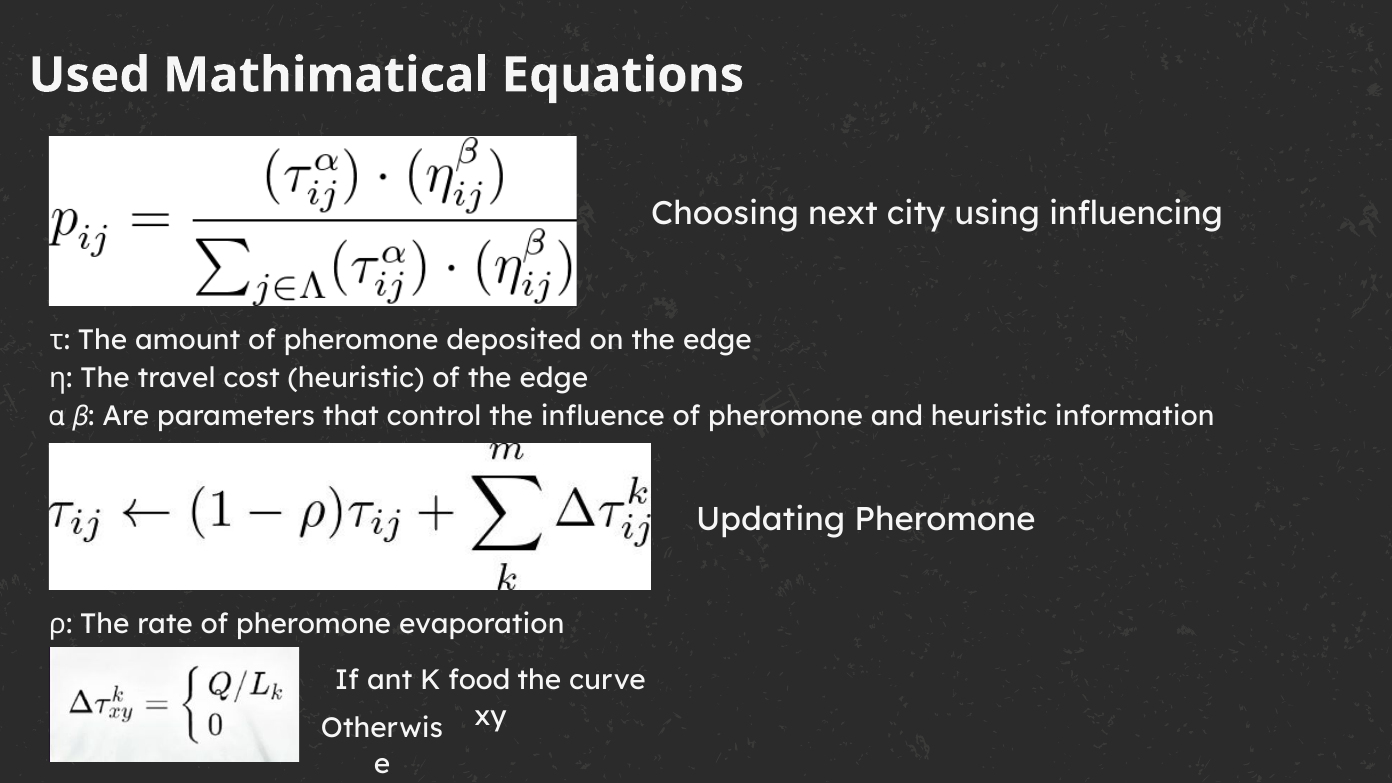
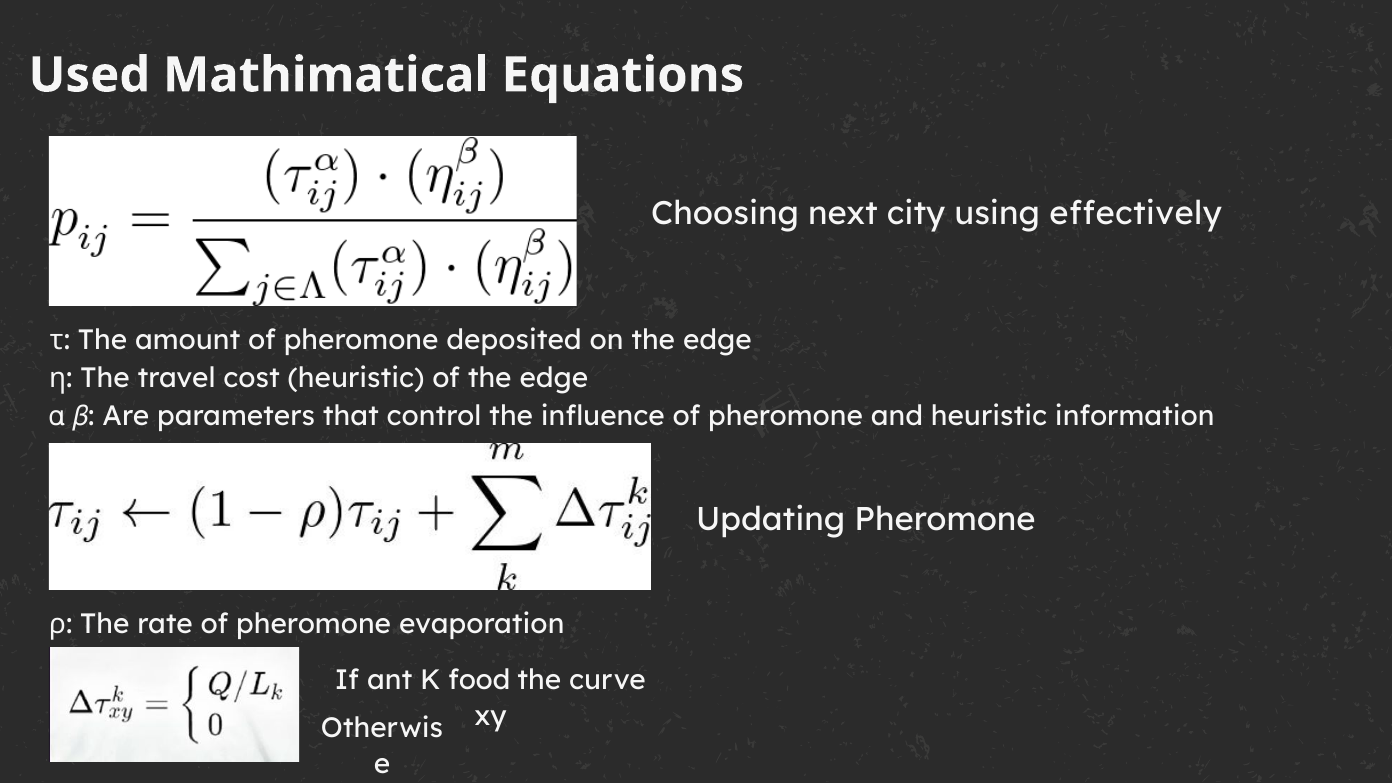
influencing: influencing -> effectively
